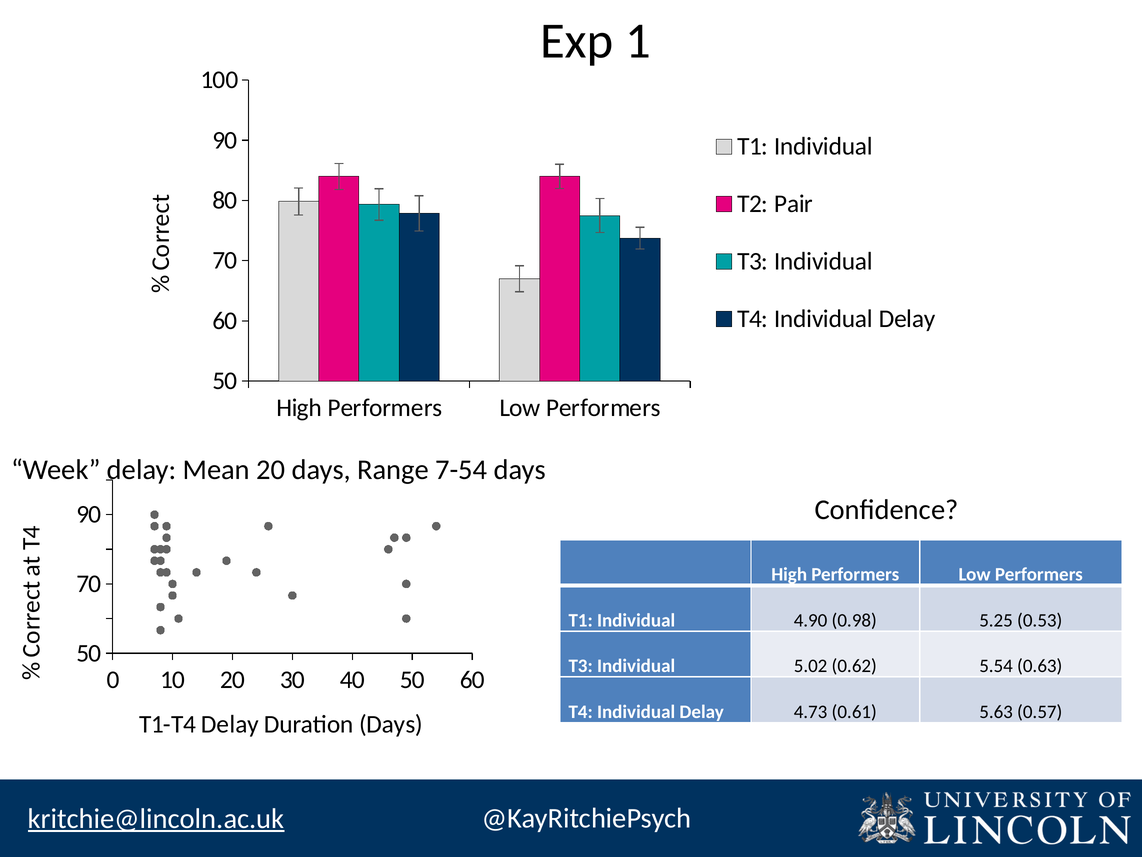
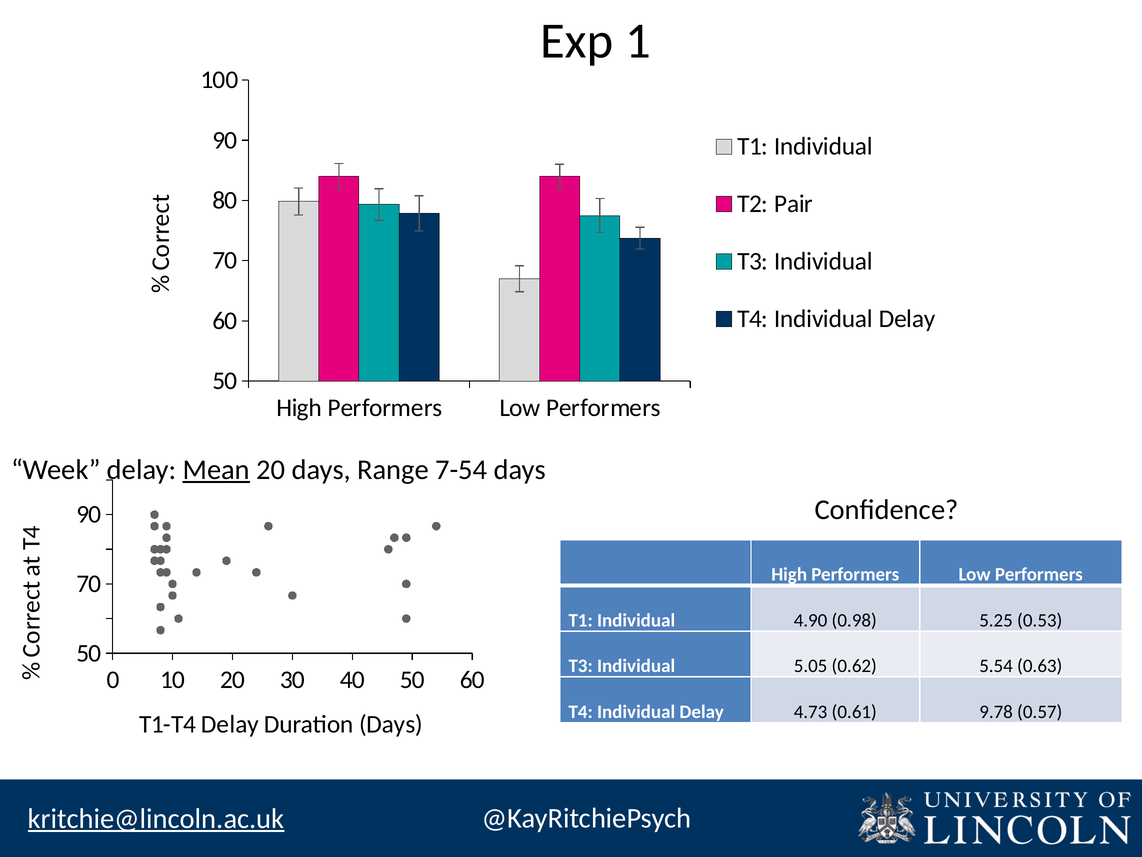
Mean underline: none -> present
5.02: 5.02 -> 5.05
5.63: 5.63 -> 9.78
